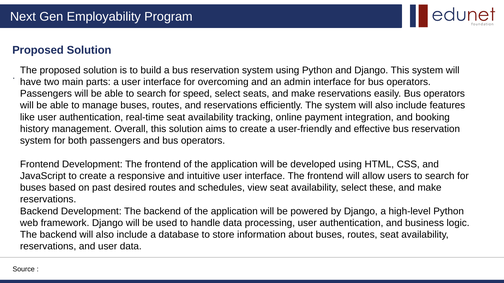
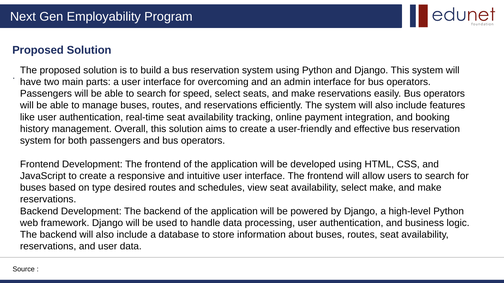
past: past -> type
select these: these -> make
